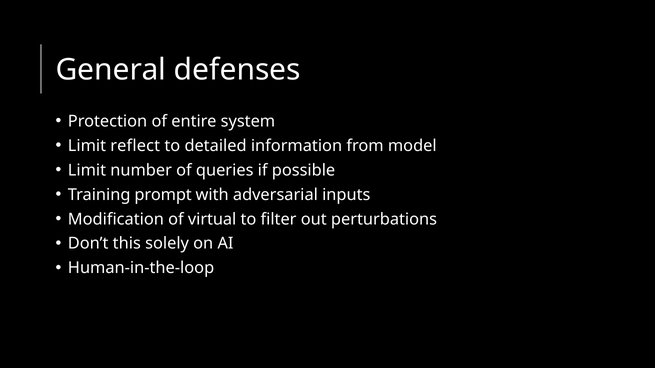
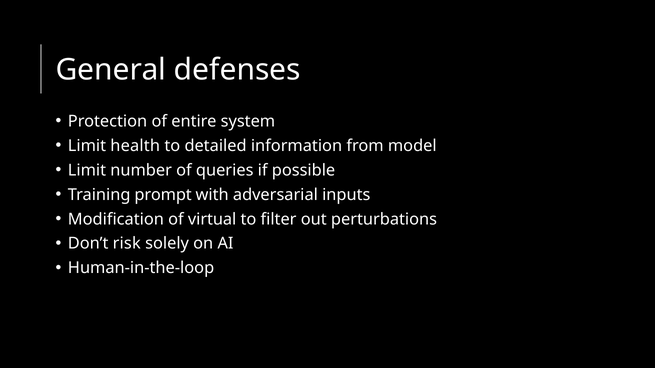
reflect: reflect -> health
this: this -> risk
